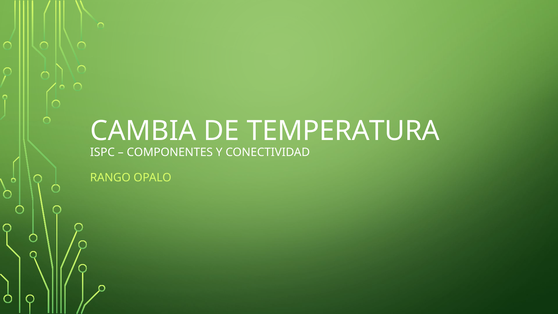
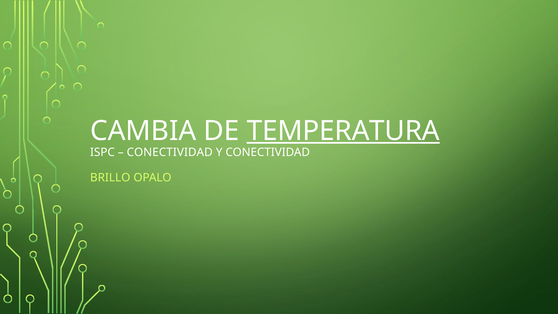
TEMPERATURA underline: none -> present
COMPONENTES at (170, 152): COMPONENTES -> CONECTIVIDAD
RANGO: RANGO -> BRILLO
